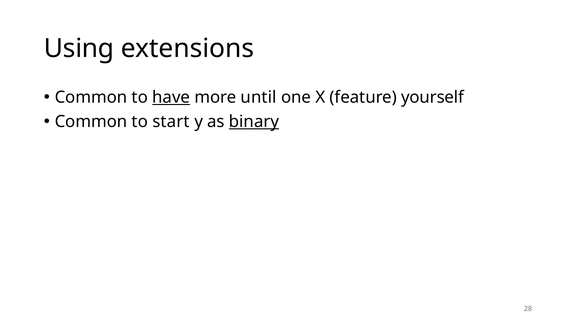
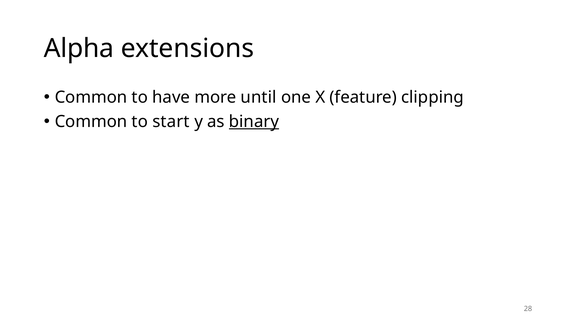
Using: Using -> Alpha
have underline: present -> none
yourself: yourself -> clipping
